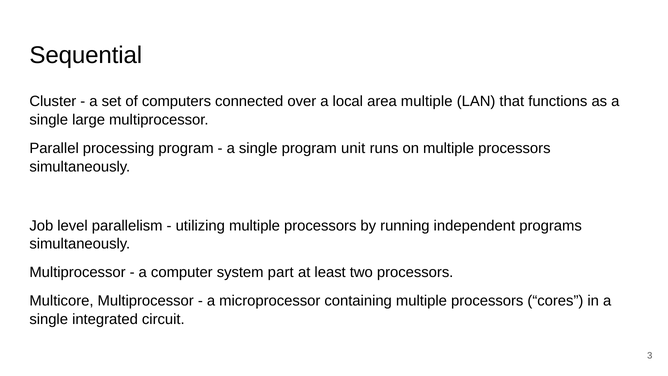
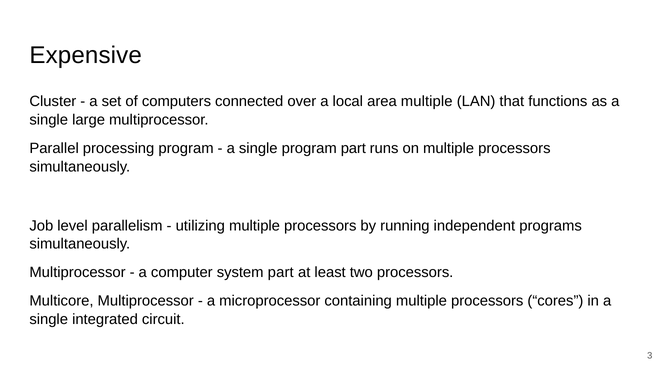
Sequential: Sequential -> Expensive
program unit: unit -> part
